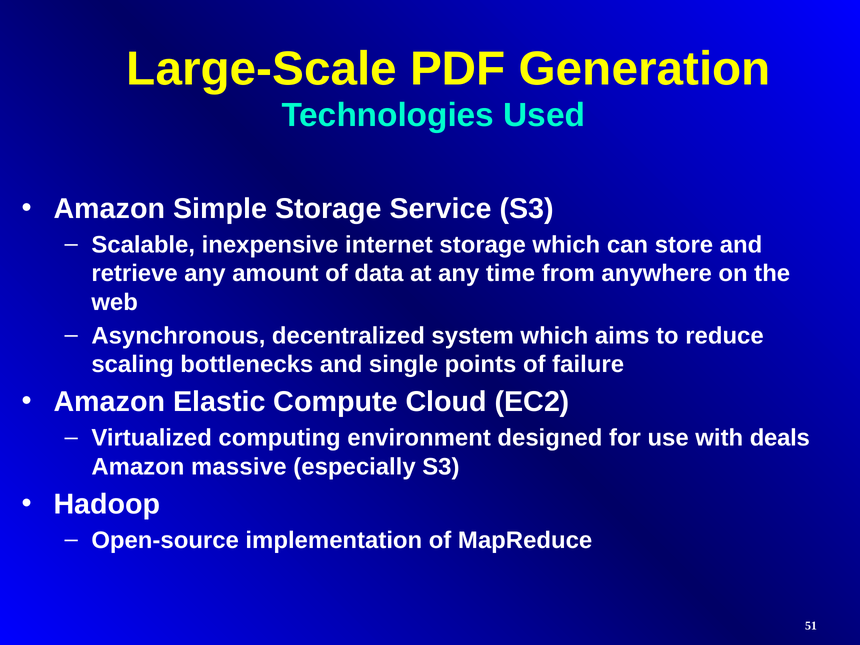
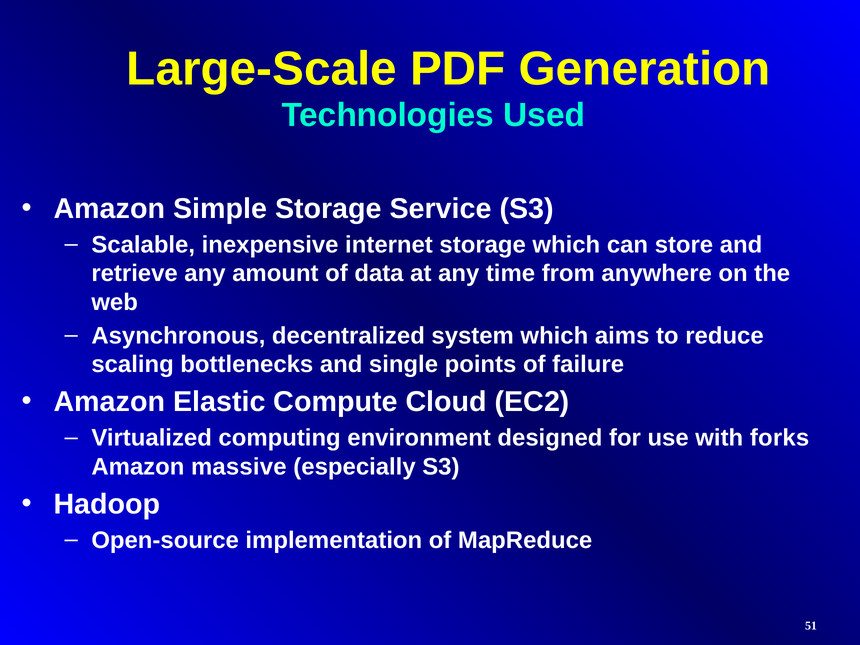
deals: deals -> forks
